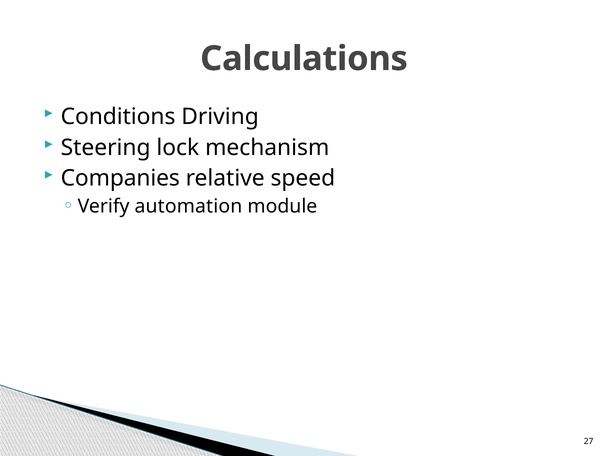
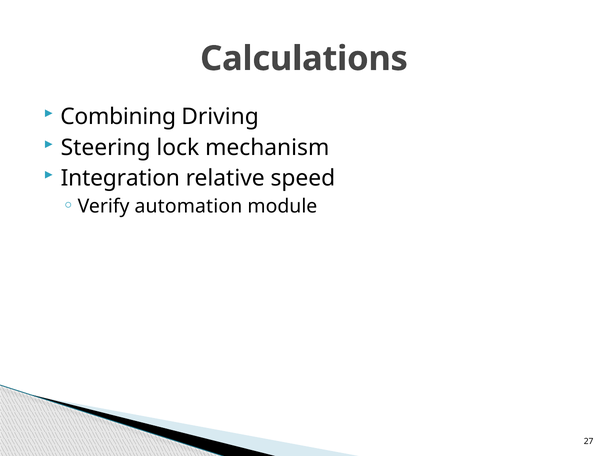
Conditions: Conditions -> Combining
Companies: Companies -> Integration
